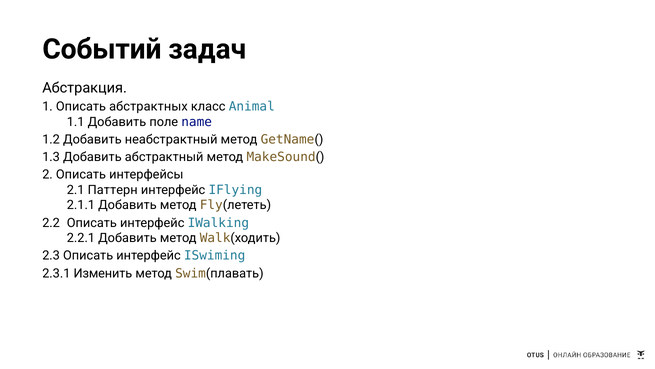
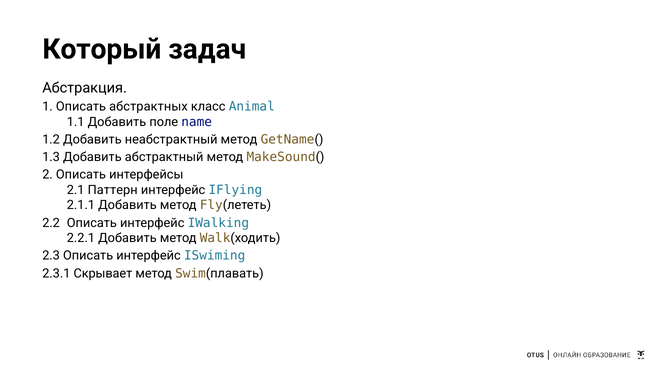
Событий: Событий -> Который
Изменить: Изменить -> Скрывает
